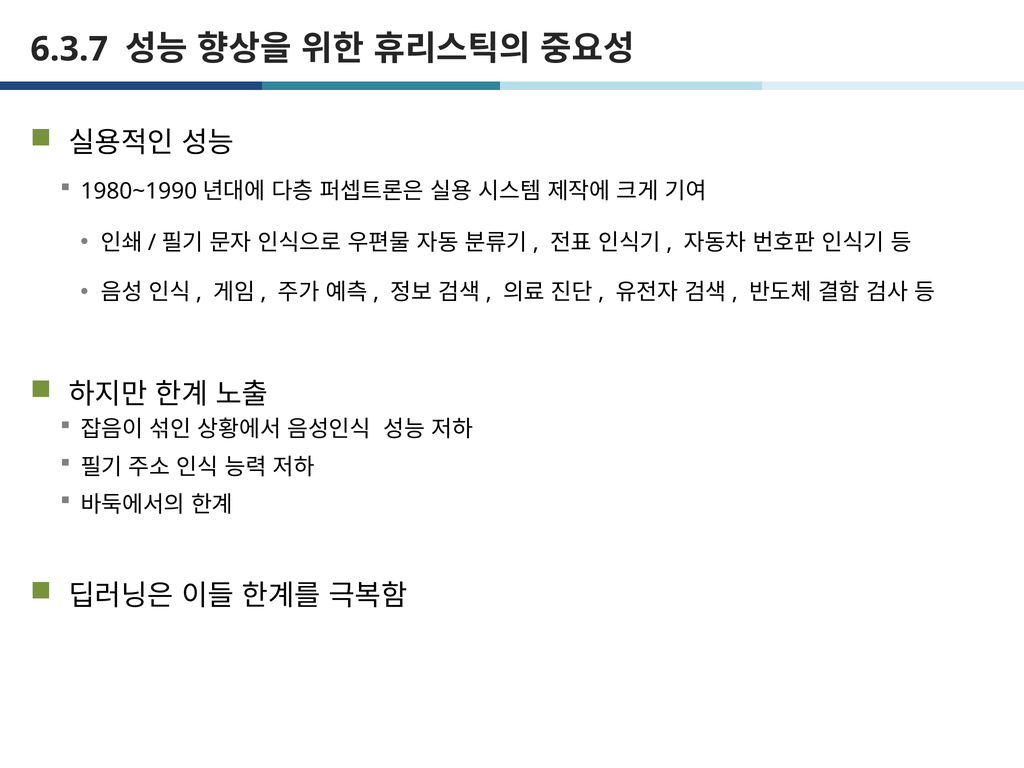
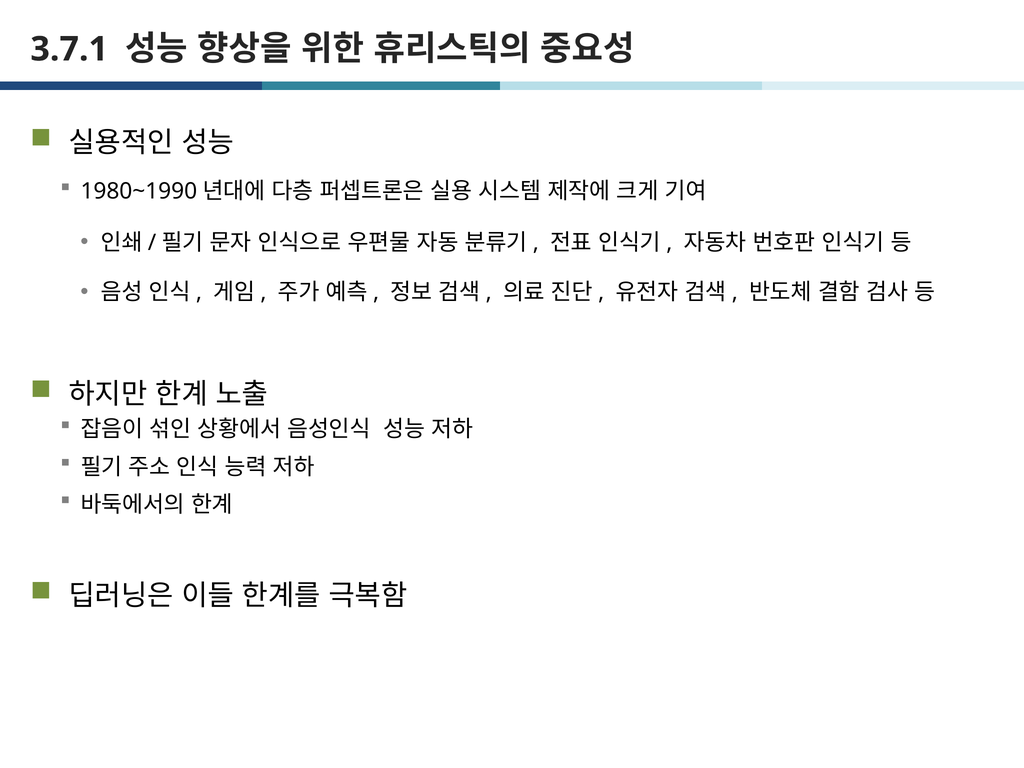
6.3.7: 6.3.7 -> 3.7.1
